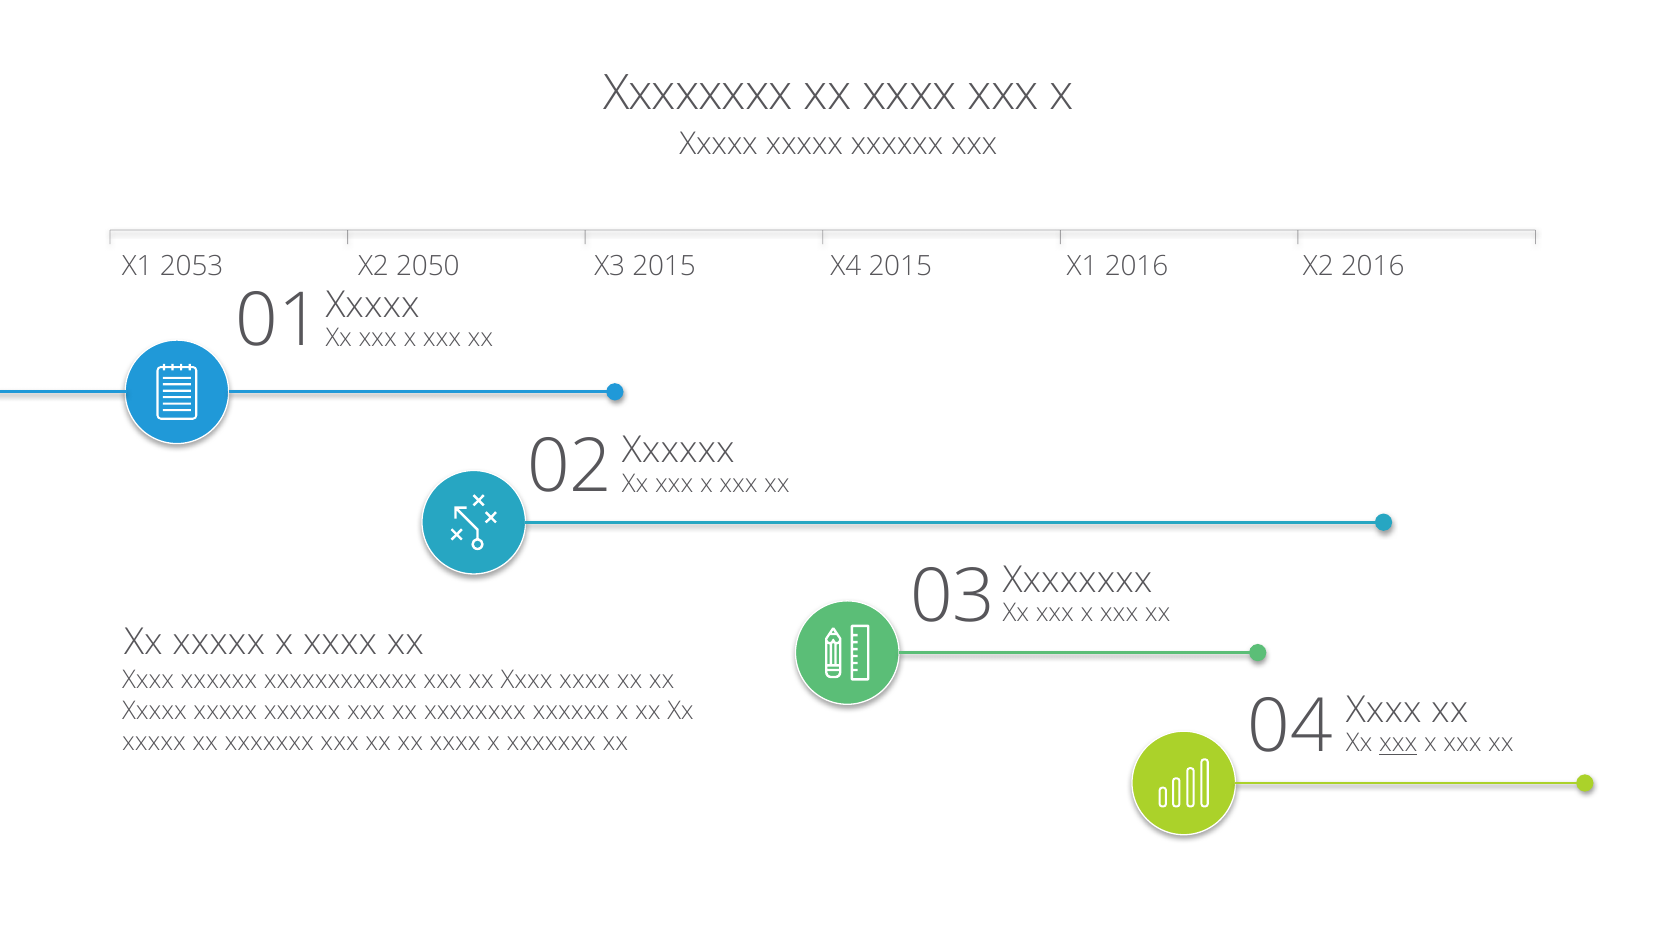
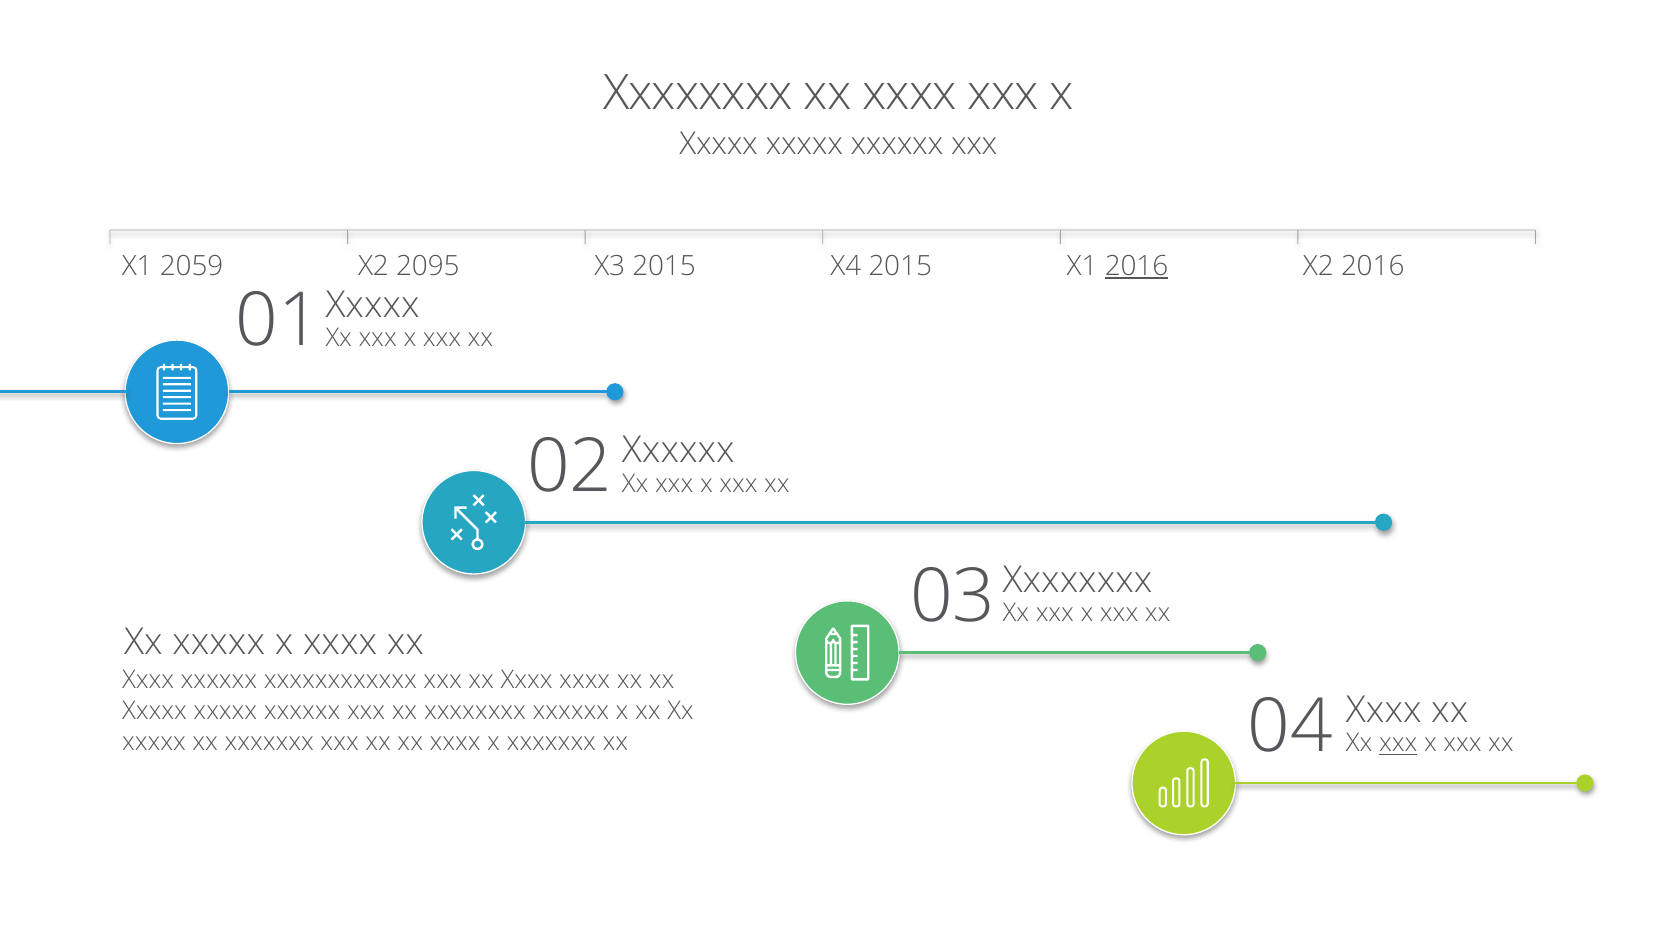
2053: 2053 -> 2059
2050: 2050 -> 2095
2016 at (1137, 266) underline: none -> present
